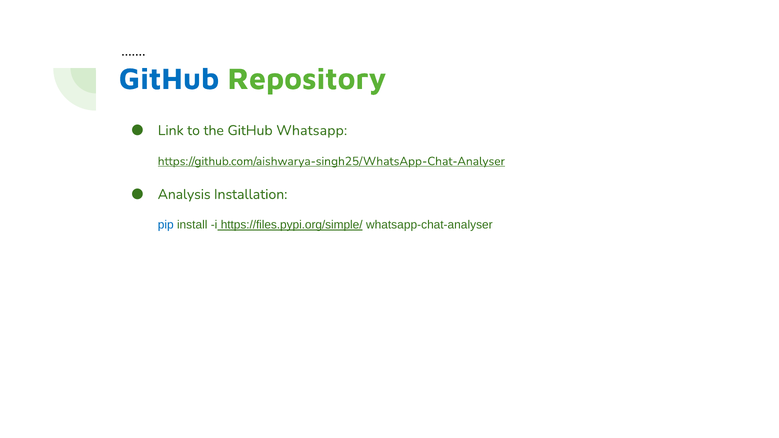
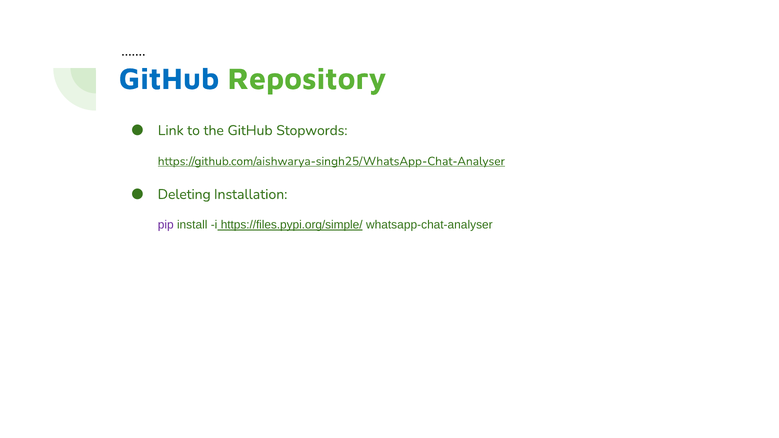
Whatsapp: Whatsapp -> Stopwords
Analysis: Analysis -> Deleting
pip colour: blue -> purple
